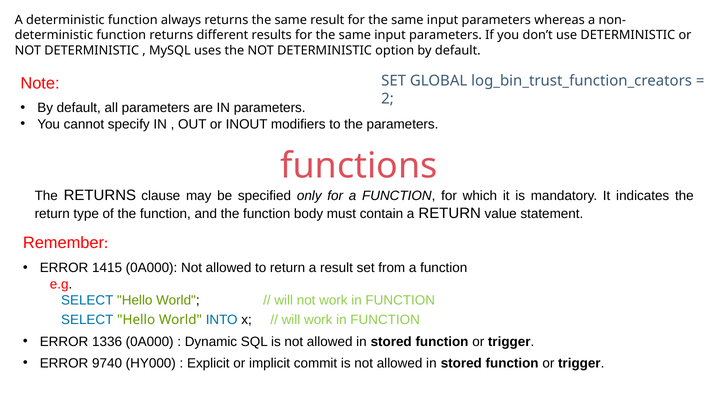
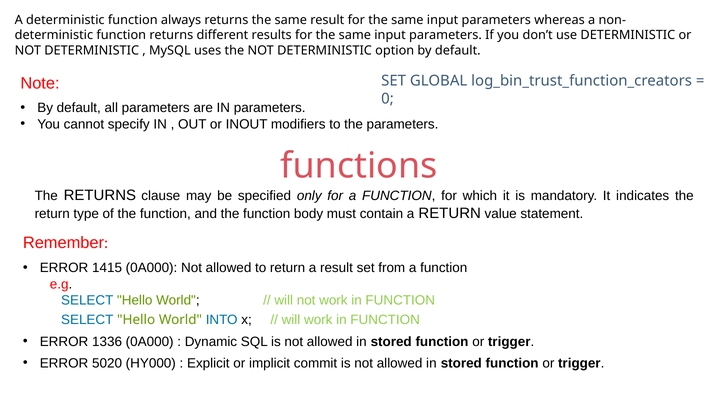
2: 2 -> 0
9740: 9740 -> 5020
